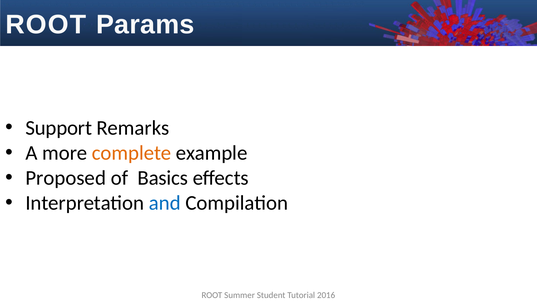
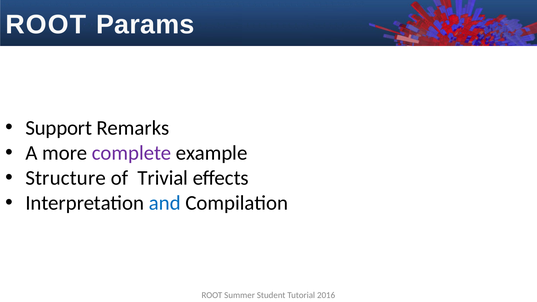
complete colour: orange -> purple
Proposed: Proposed -> Structure
Basics: Basics -> Trivial
